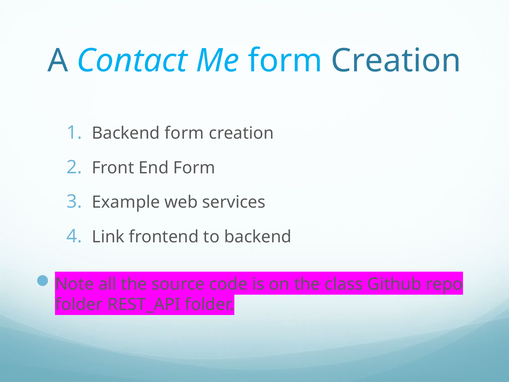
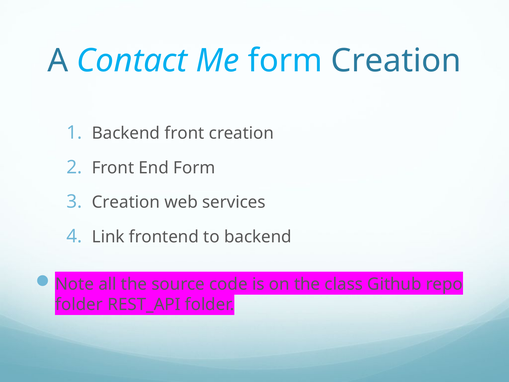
Backend form: form -> front
Example at (126, 202): Example -> Creation
